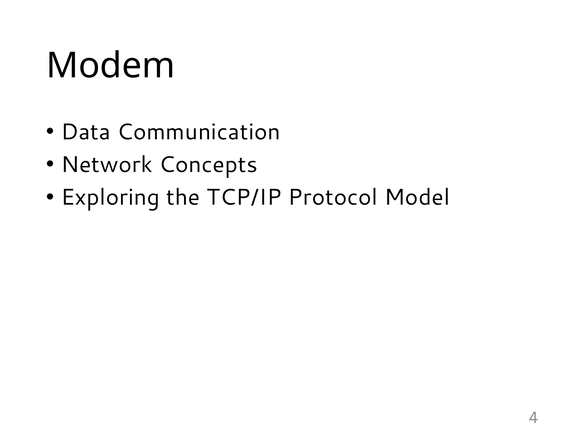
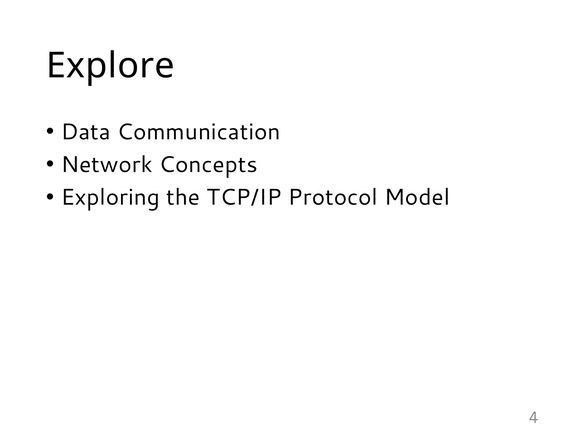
Modem: Modem -> Explore
